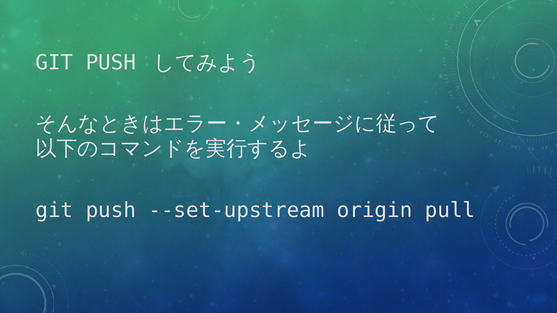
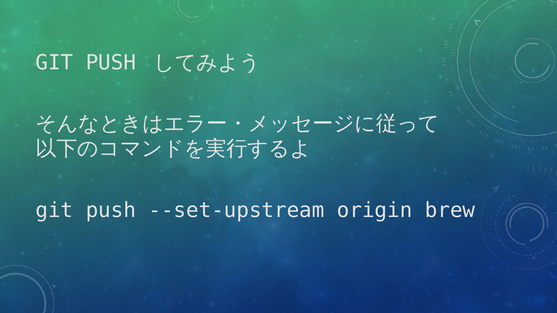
pull: pull -> brew
